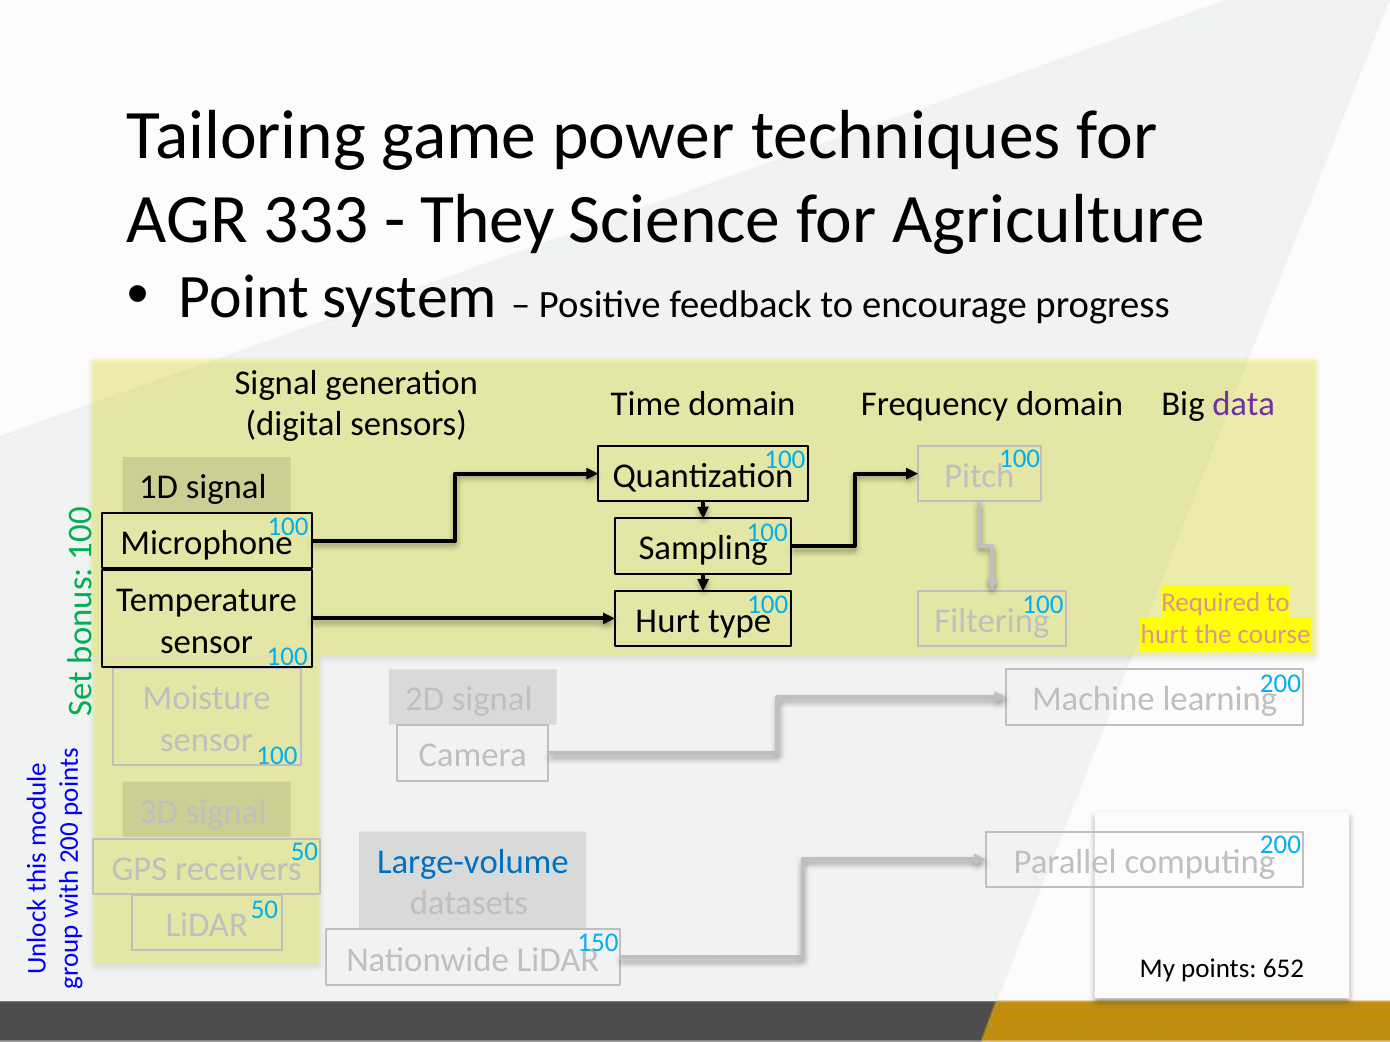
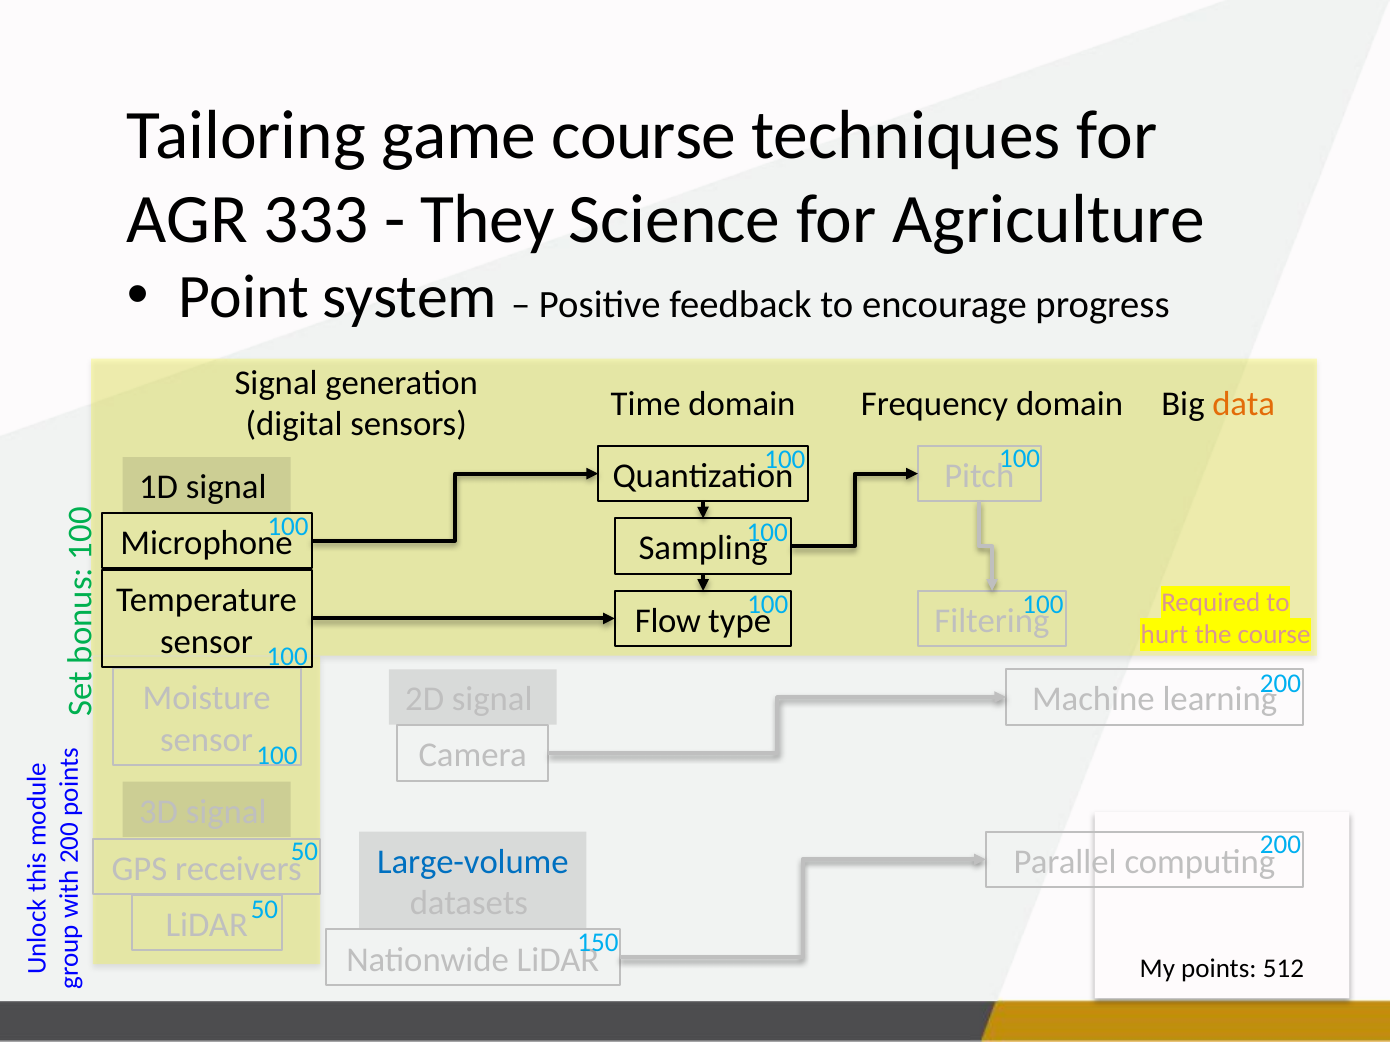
game power: power -> course
data colour: purple -> orange
Hurt at (668, 621): Hurt -> Flow
652: 652 -> 512
